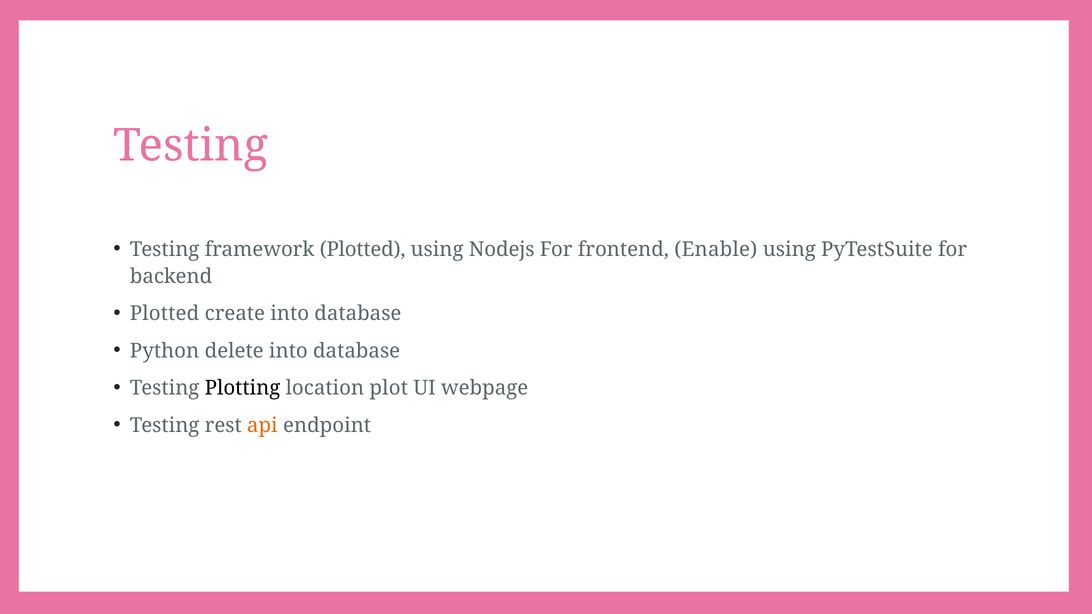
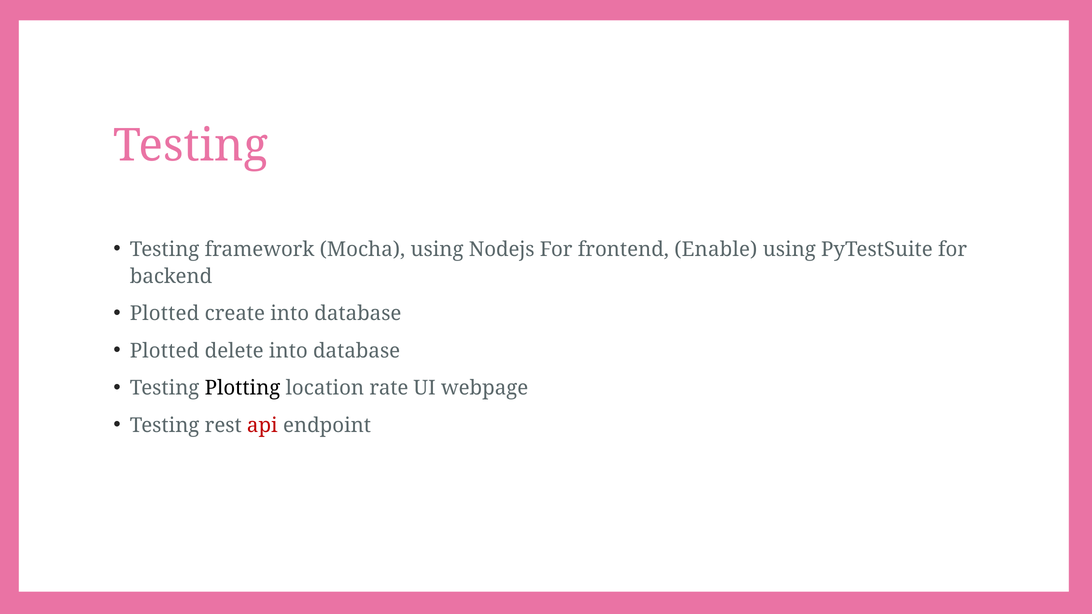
framework Plotted: Plotted -> Mocha
Python at (165, 351): Python -> Plotted
plot: plot -> rate
api colour: orange -> red
